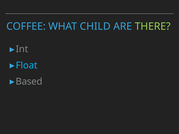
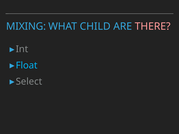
COFFEE: COFFEE -> MIXING
THERE colour: light green -> pink
Based: Based -> Select
